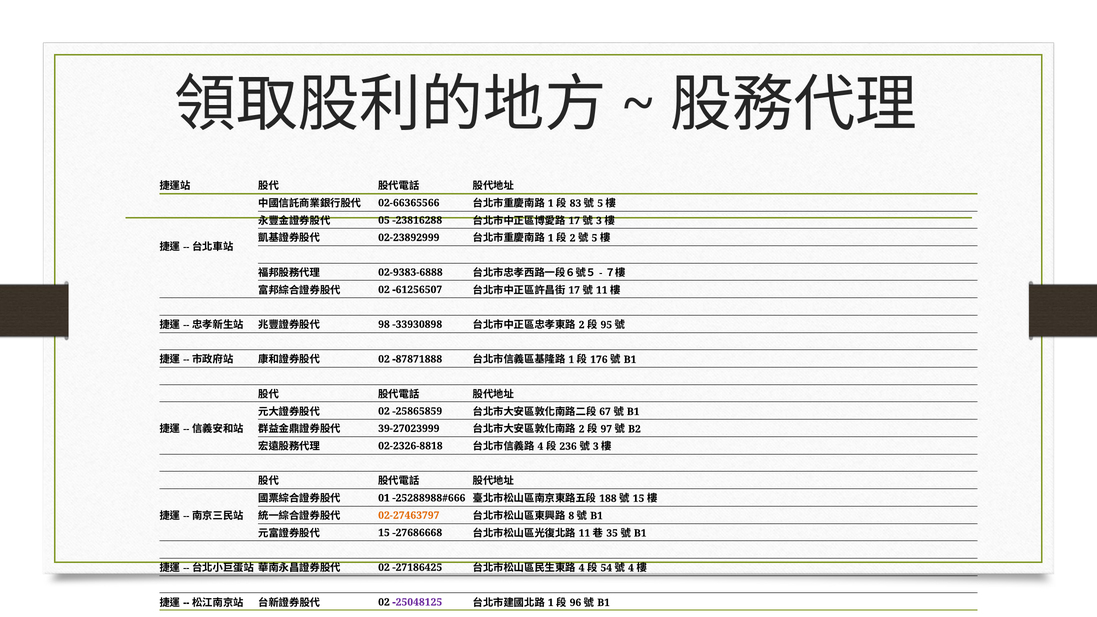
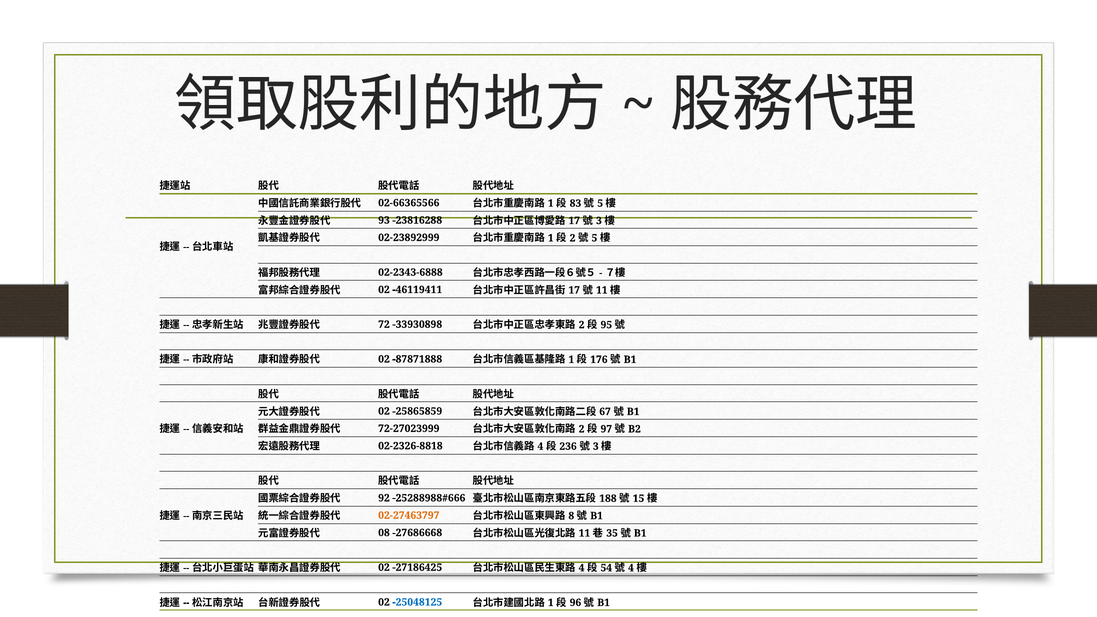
05: 05 -> 93
02-9383-6888: 02-9383-6888 -> 02-2343-6888
-61256507: -61256507 -> -46119411
98: 98 -> 72
39-27023999: 39-27023999 -> 72-27023999
01: 01 -> 92
15 at (384, 533): 15 -> 08
-25048125 colour: purple -> blue
